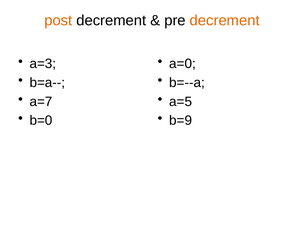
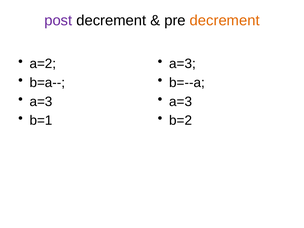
post colour: orange -> purple
a=3: a=3 -> a=2
a=0 at (182, 64): a=0 -> a=3
a=7 at (41, 102): a=7 -> a=3
a=5 at (181, 102): a=5 -> a=3
b=0: b=0 -> b=1
b=9: b=9 -> b=2
